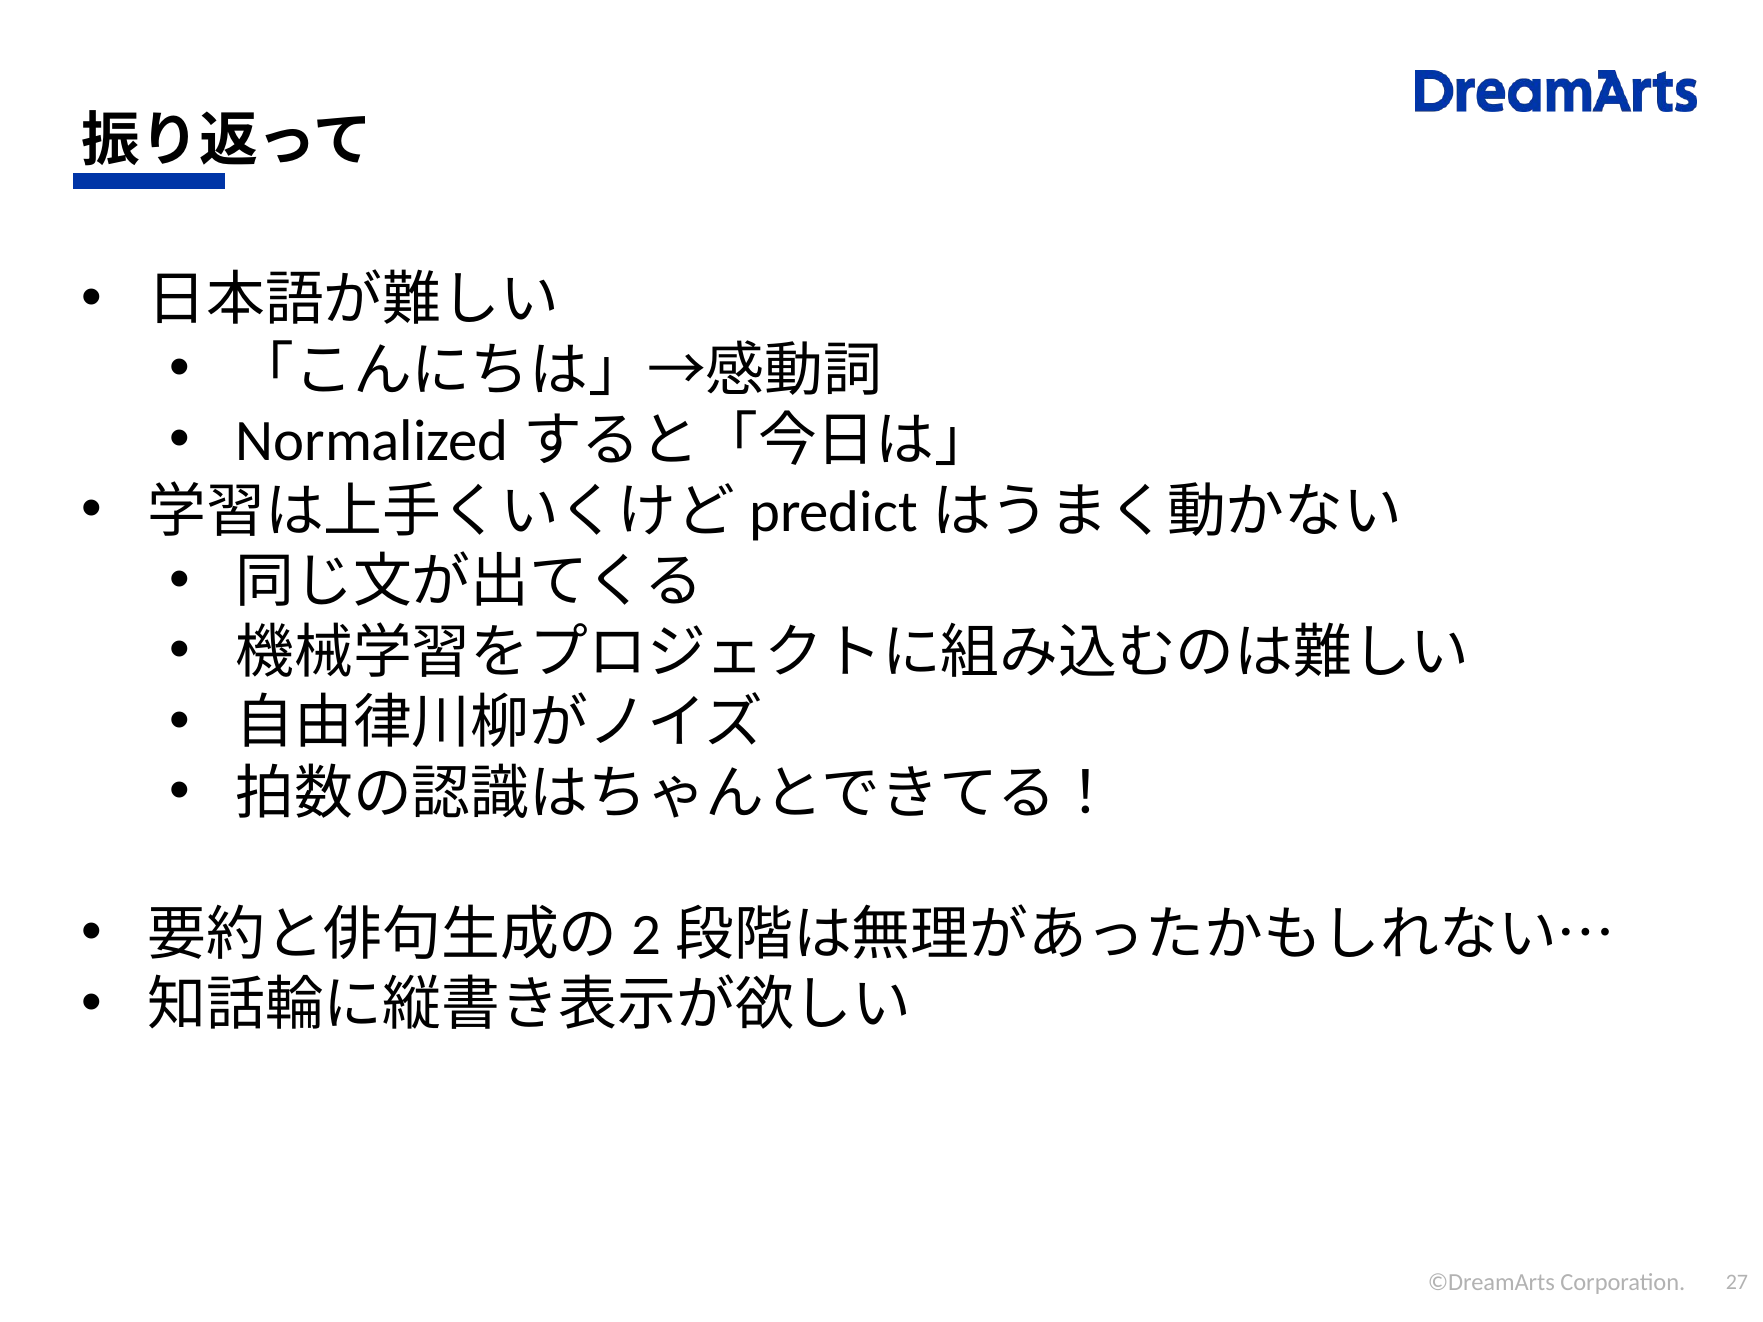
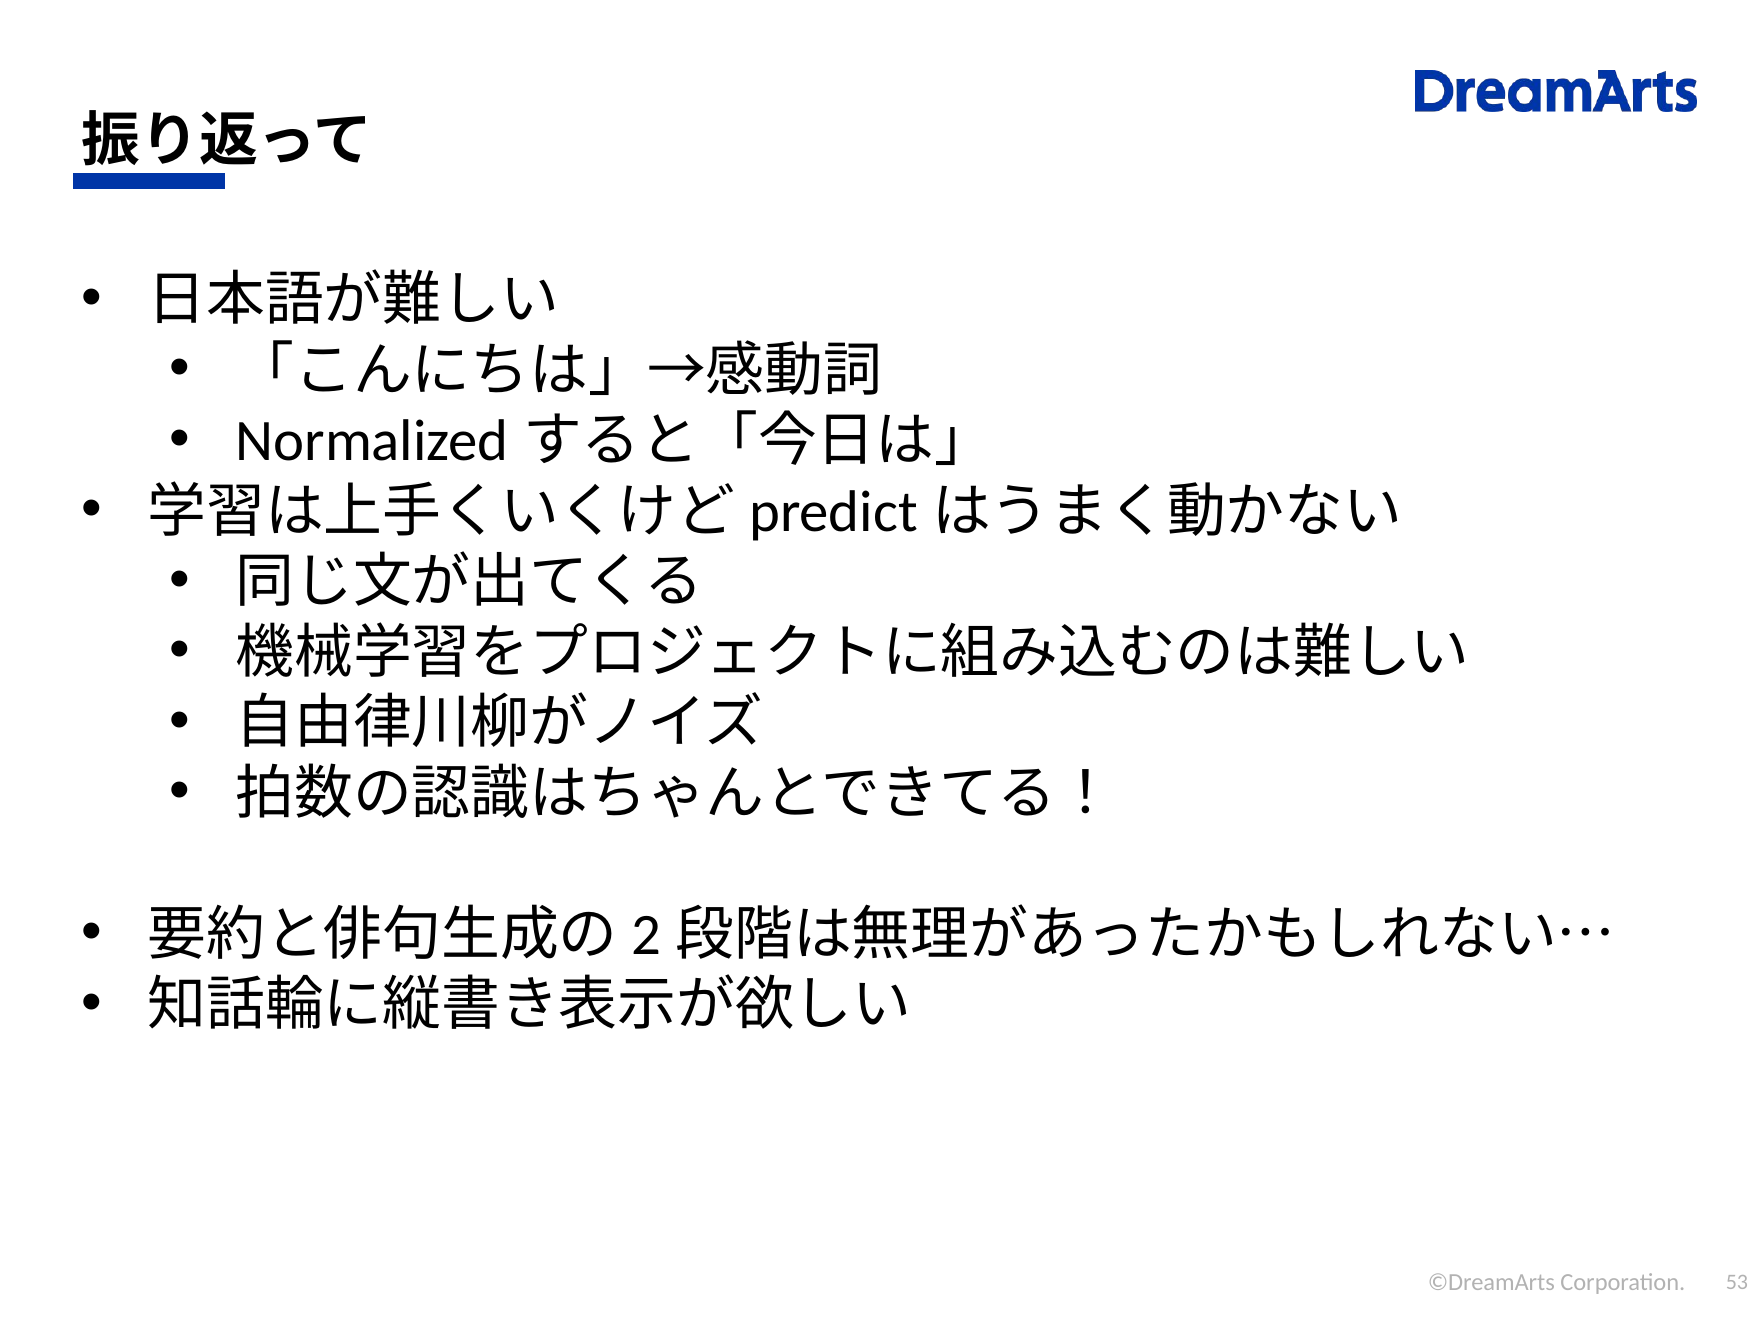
27: 27 -> 53
